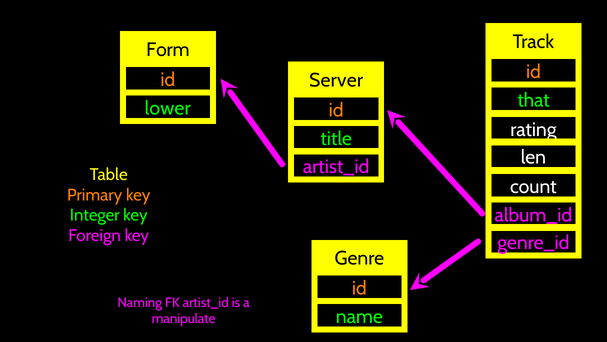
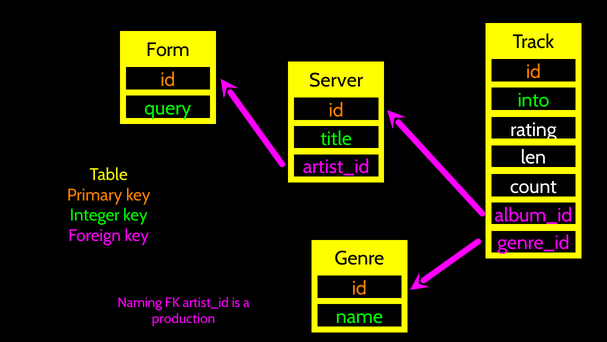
that: that -> into
lower: lower -> query
manipulate: manipulate -> production
